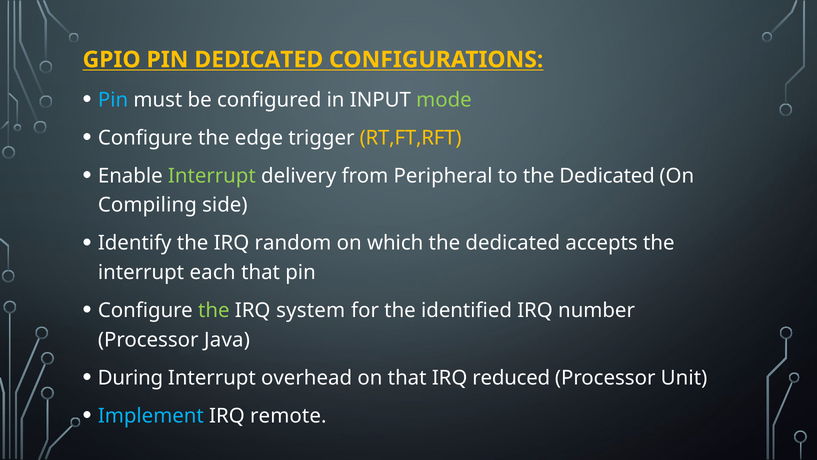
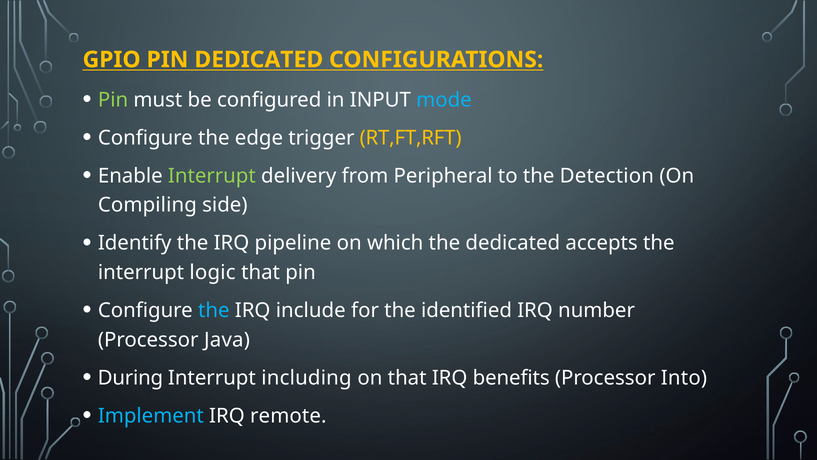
Pin at (113, 100) colour: light blue -> light green
mode colour: light green -> light blue
to the Dedicated: Dedicated -> Detection
random: random -> pipeline
each: each -> logic
the at (214, 310) colour: light green -> light blue
system: system -> include
overhead: overhead -> including
reduced: reduced -> benefits
Unit: Unit -> Into
